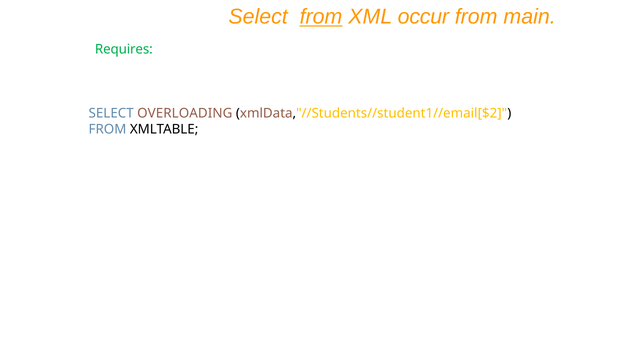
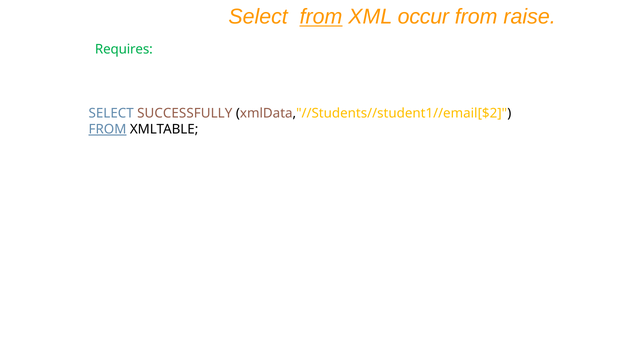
main: main -> raise
OVERLOADING: OVERLOADING -> SUCCESSFULLY
FROM at (108, 129) underline: none -> present
